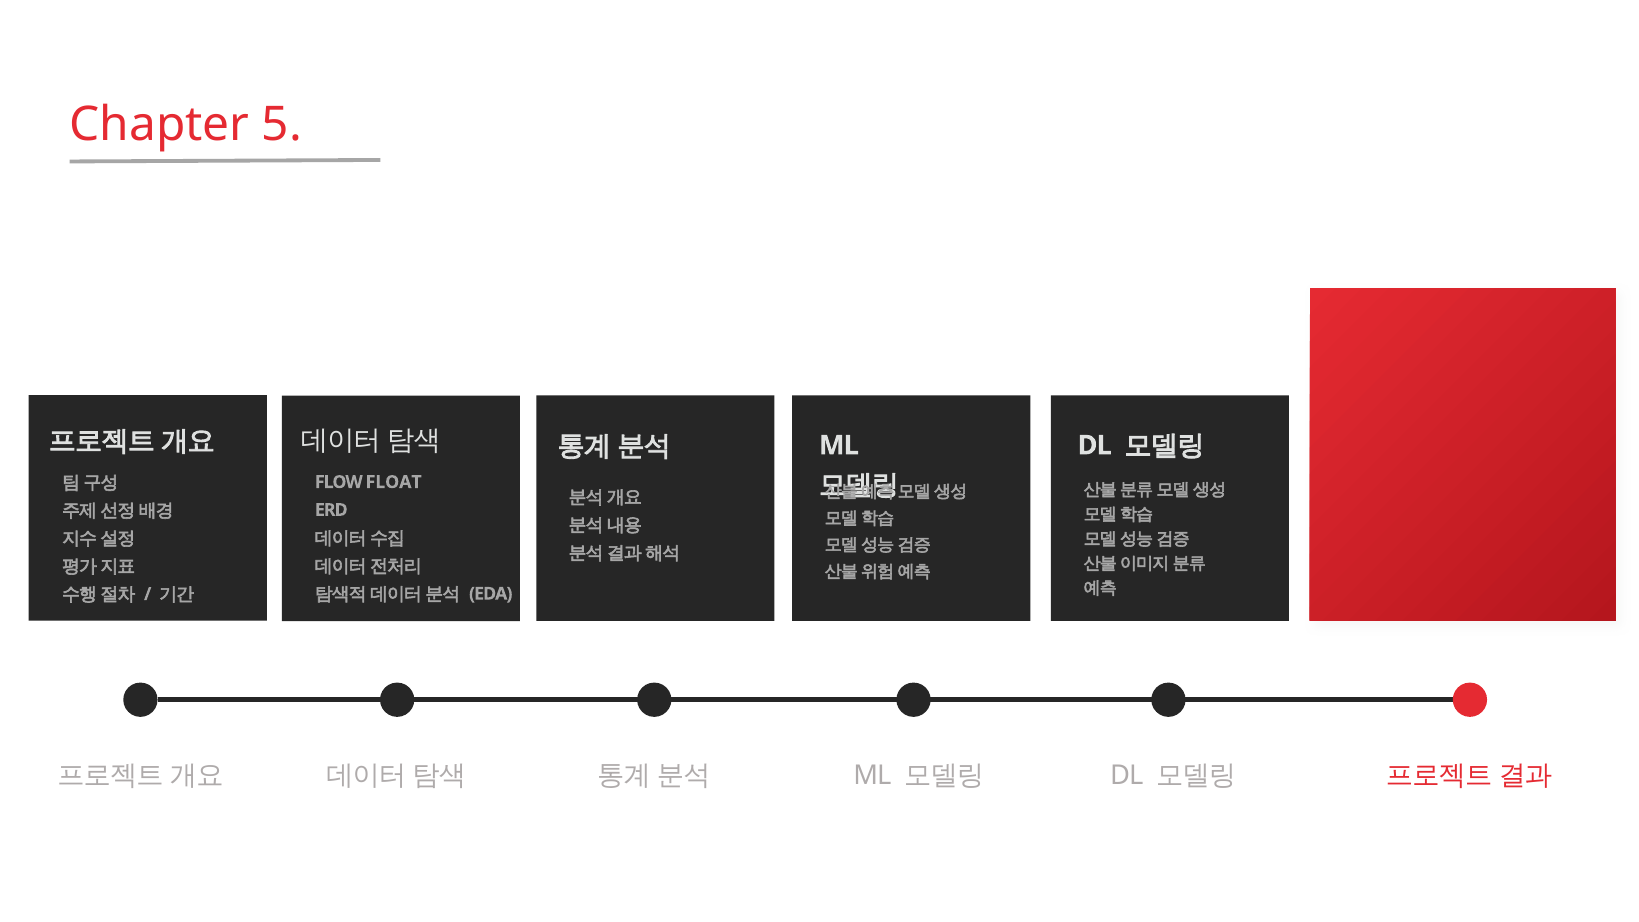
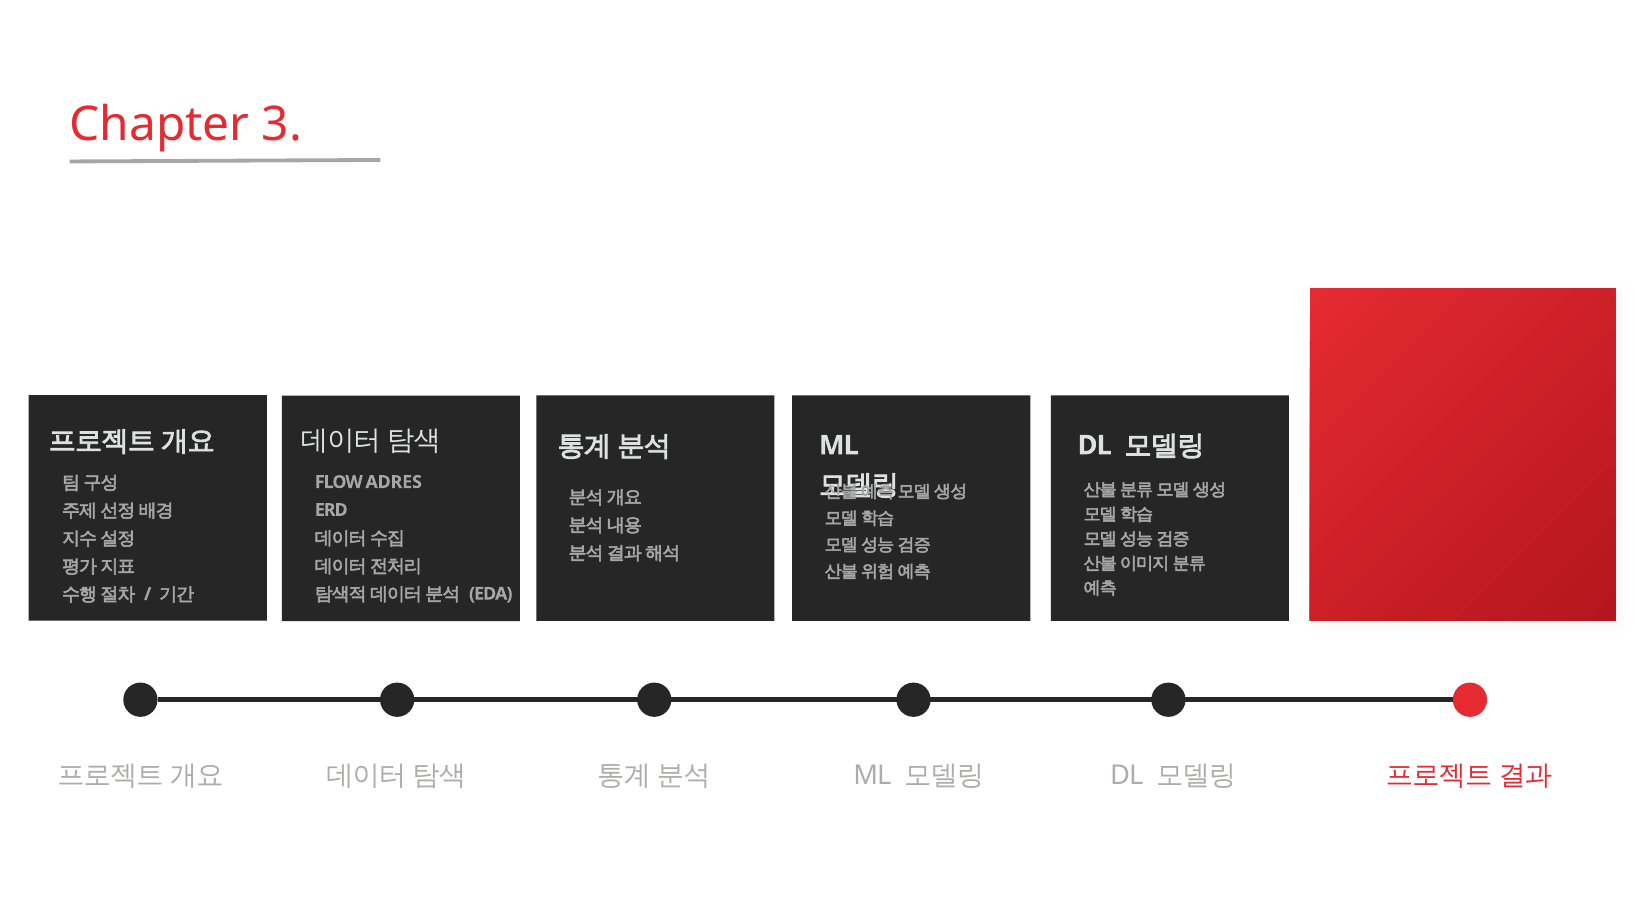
5: 5 -> 3
FLOAT: FLOAT -> ADRES
